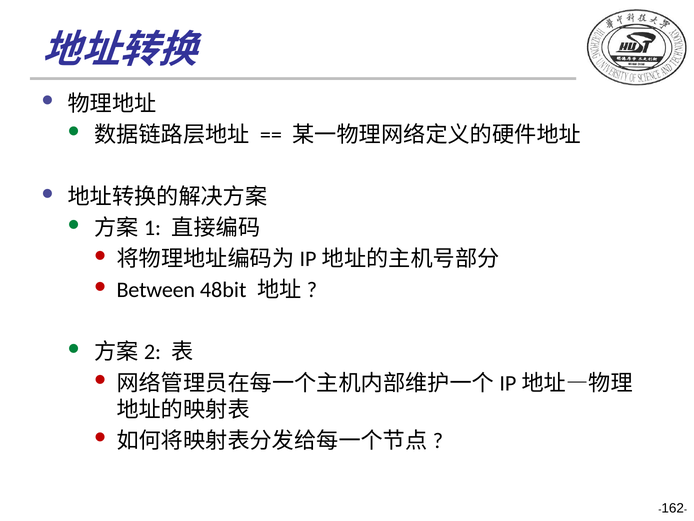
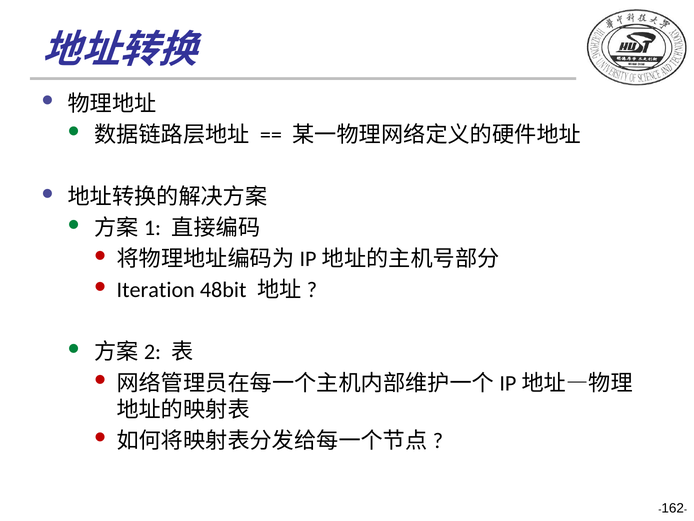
Between: Between -> Iteration
